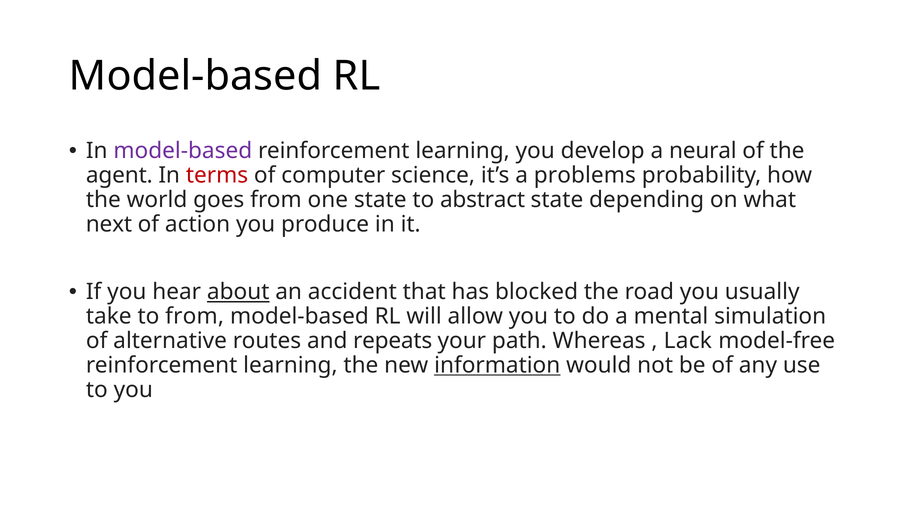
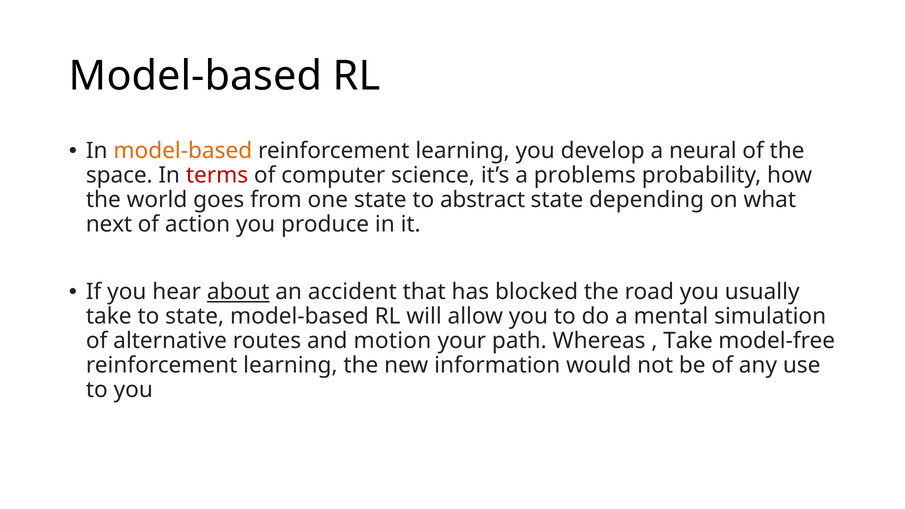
model-based at (183, 151) colour: purple -> orange
agent: agent -> space
to from: from -> state
repeats: repeats -> motion
Lack at (688, 341): Lack -> Take
information underline: present -> none
